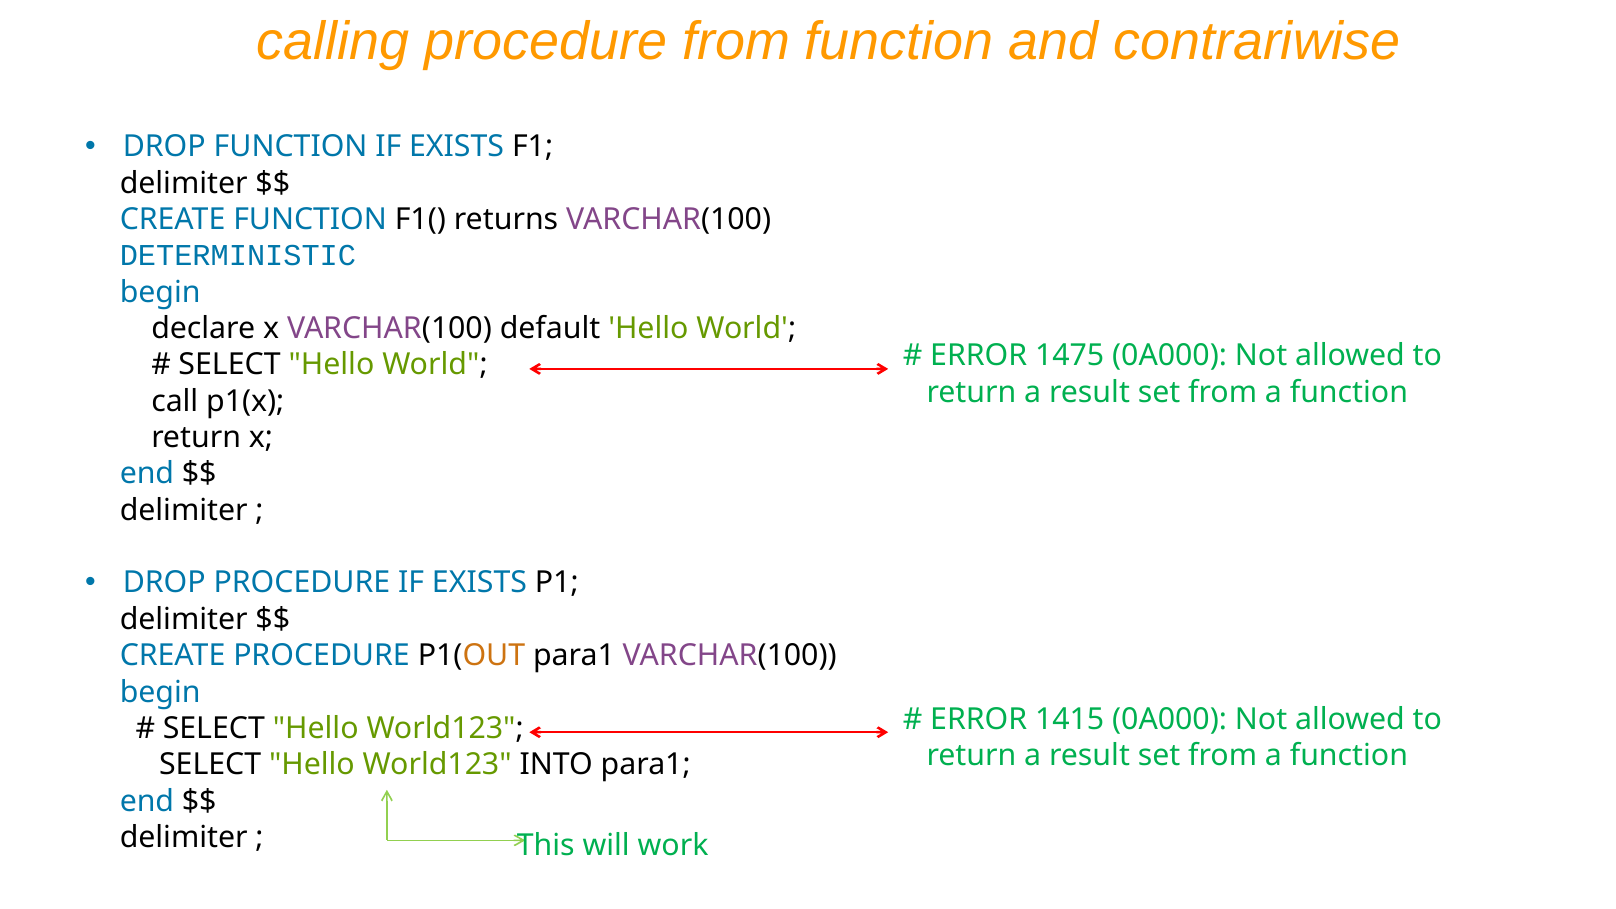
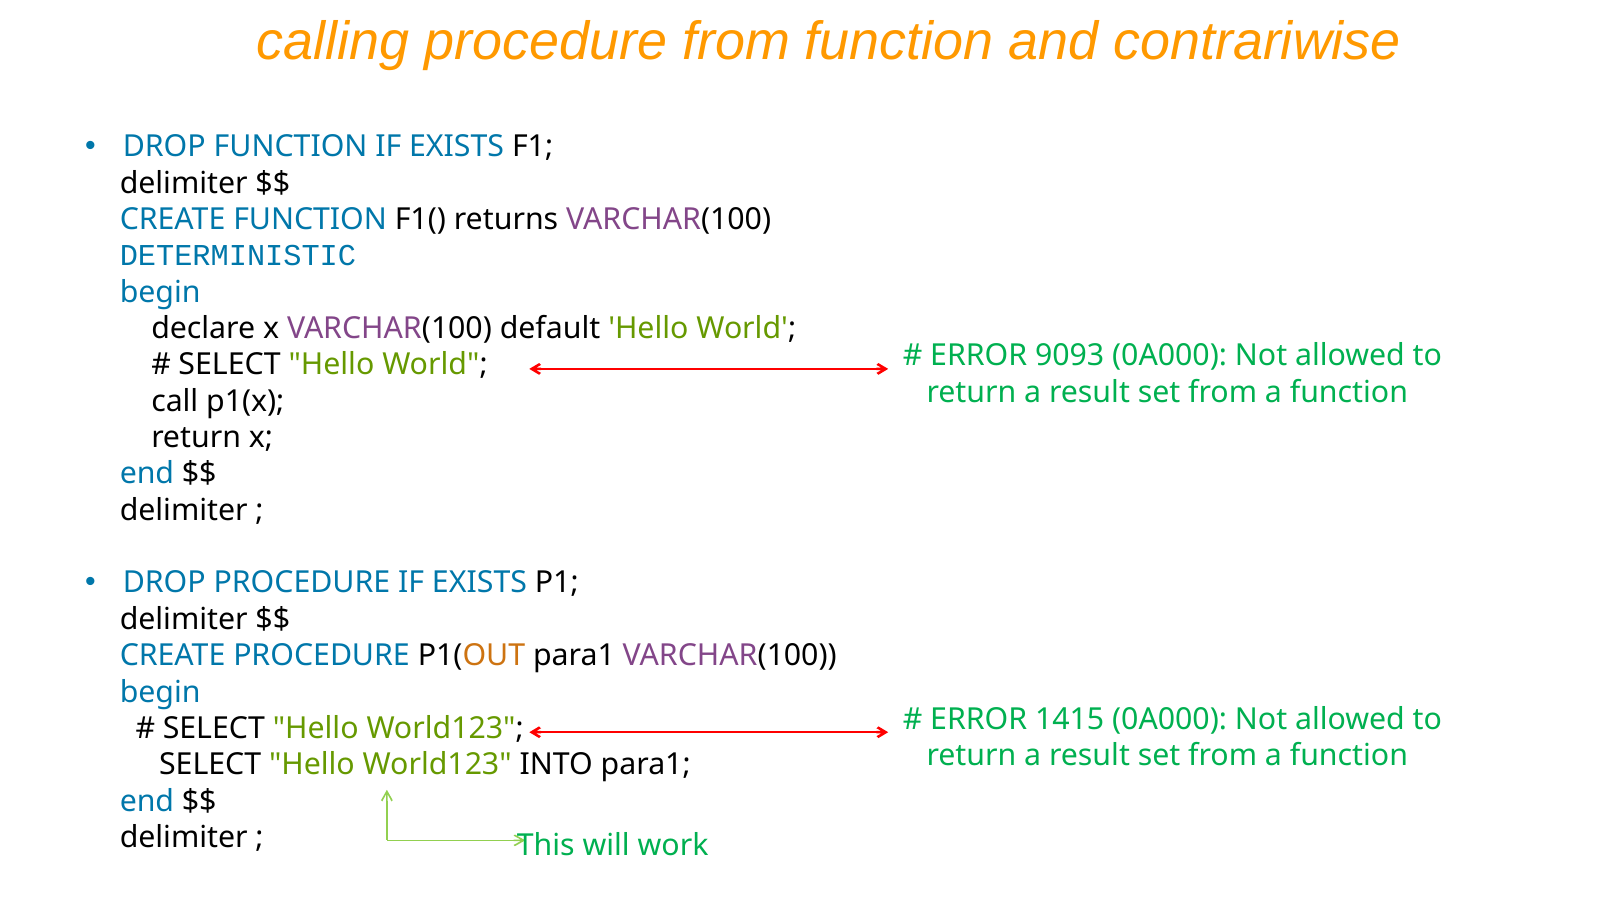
1475: 1475 -> 9093
